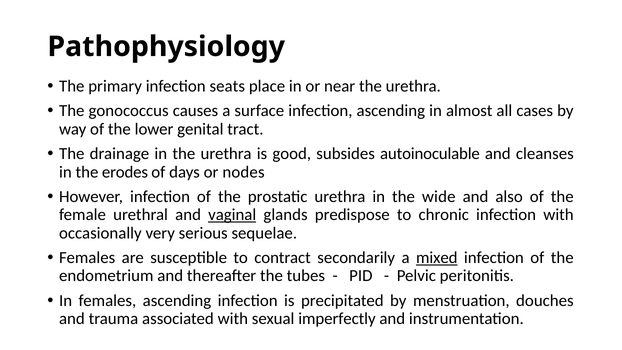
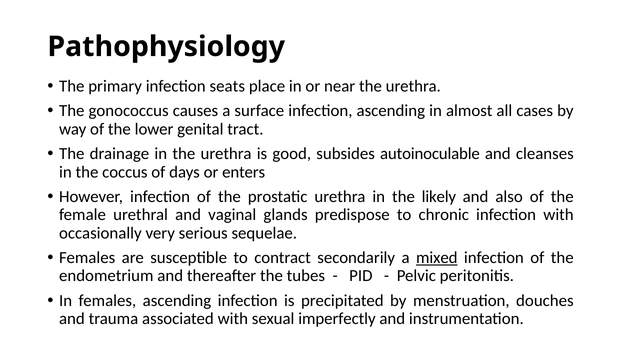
erodes: erodes -> coccus
nodes: nodes -> enters
wide: wide -> likely
vaginal underline: present -> none
